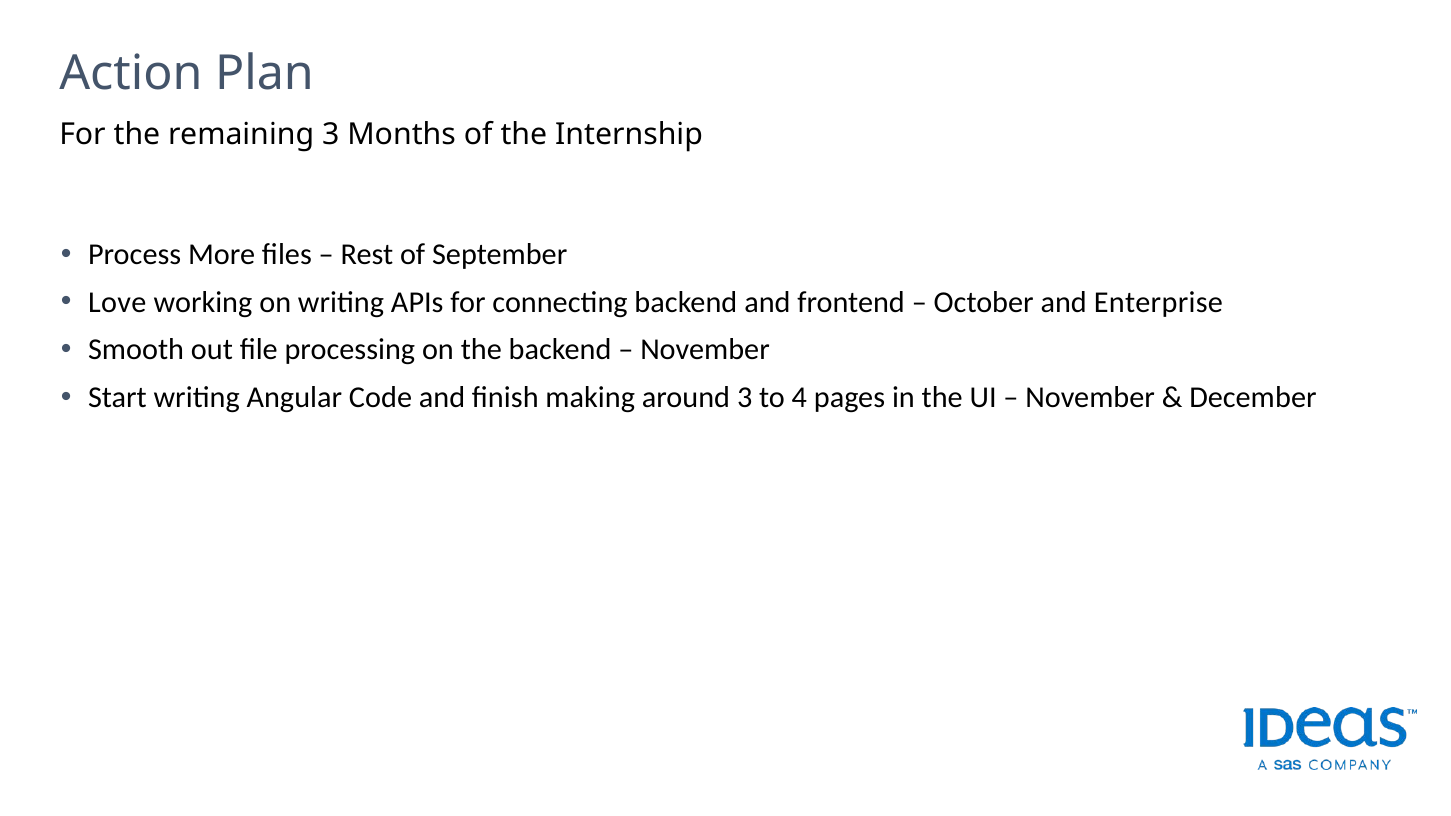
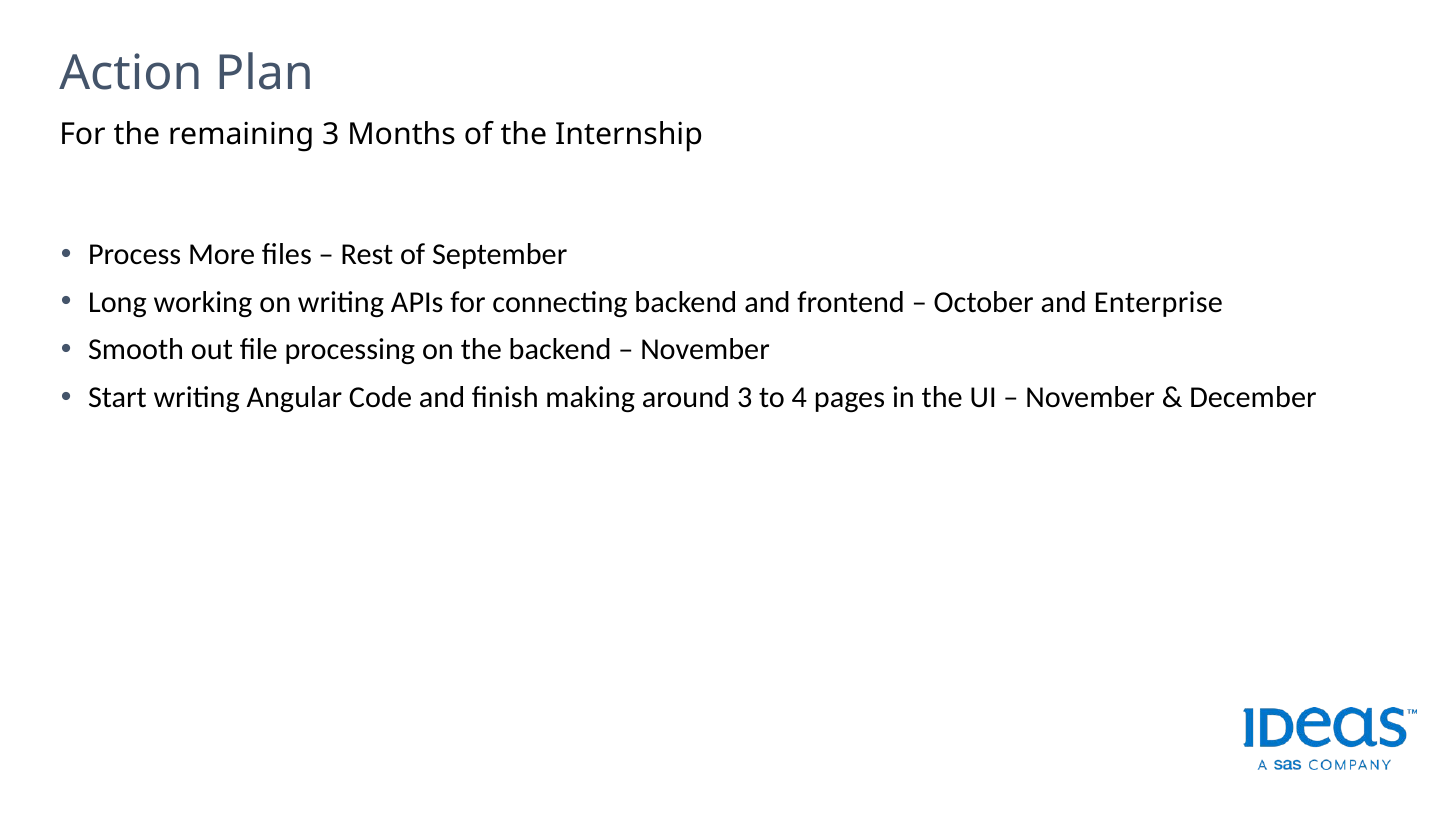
Love: Love -> Long
